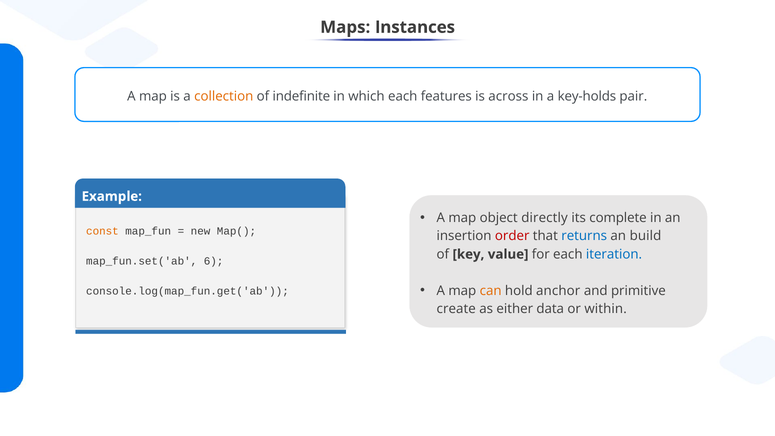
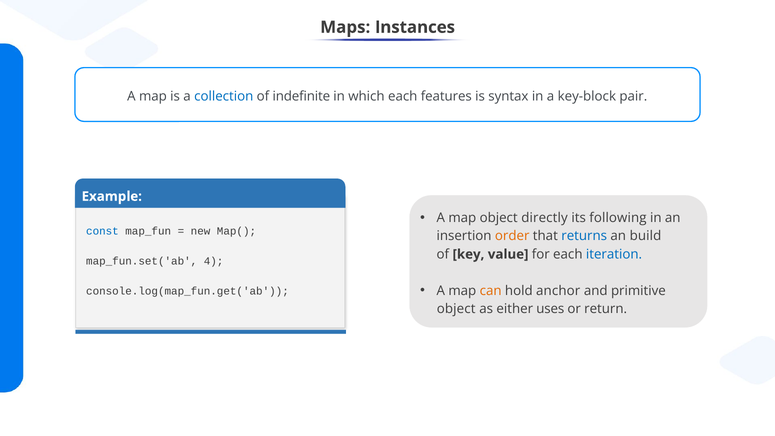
collection colour: orange -> blue
across: across -> syntax
key-holds: key-holds -> key-block
complete: complete -> following
const colour: orange -> blue
order colour: red -> orange
6: 6 -> 4
create at (456, 309): create -> object
data: data -> uses
within: within -> return
